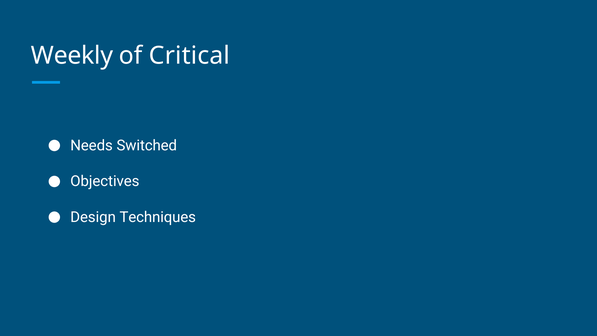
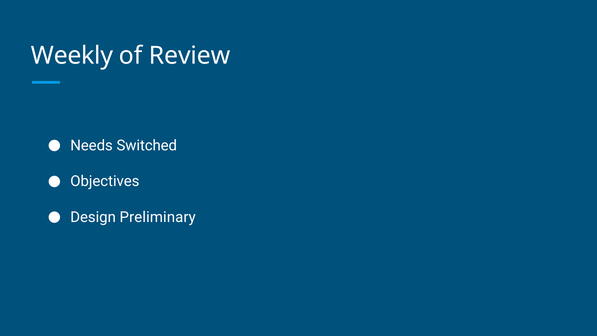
Critical: Critical -> Review
Techniques: Techniques -> Preliminary
